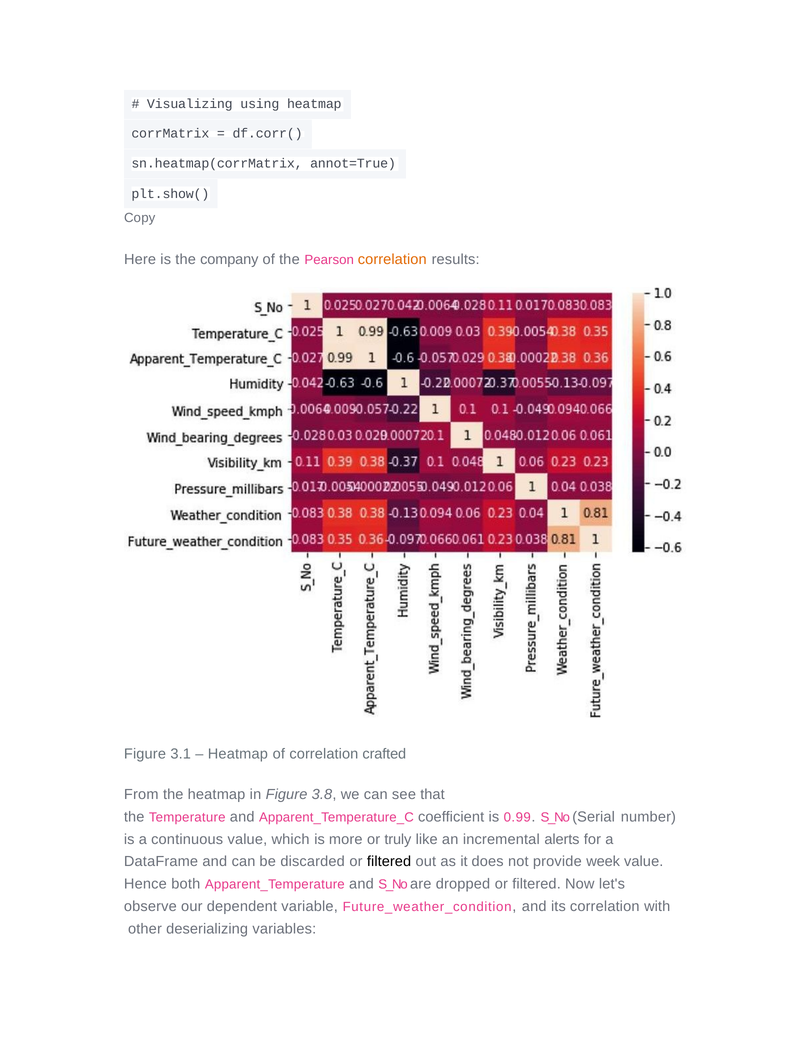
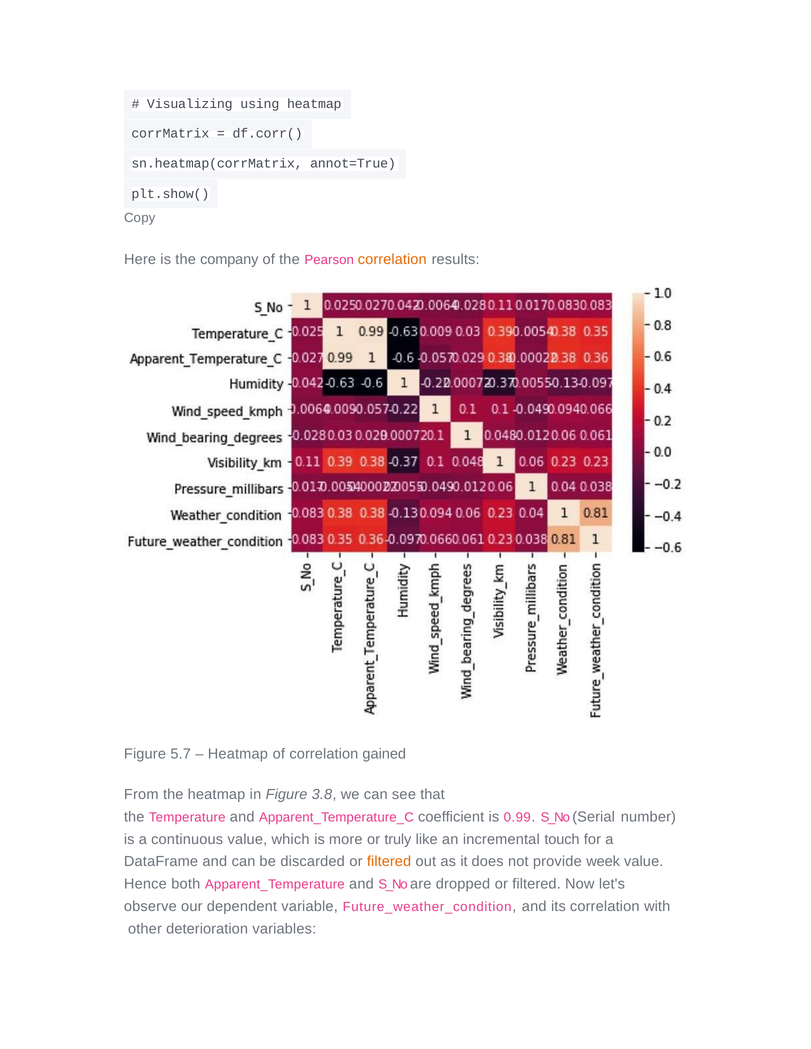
3.1: 3.1 -> 5.7
crafted: crafted -> gained
alerts: alerts -> touch
filtered at (389, 862) colour: black -> orange
deserializing: deserializing -> deterioration
